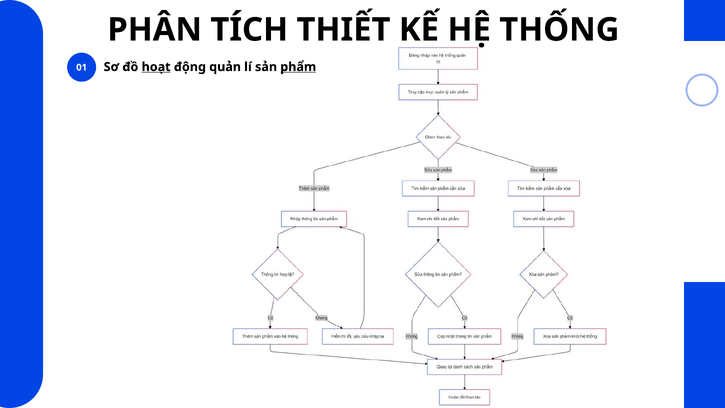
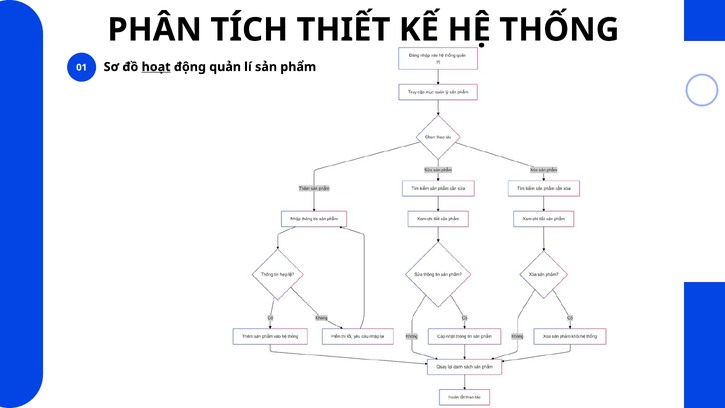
phẩm underline: present -> none
